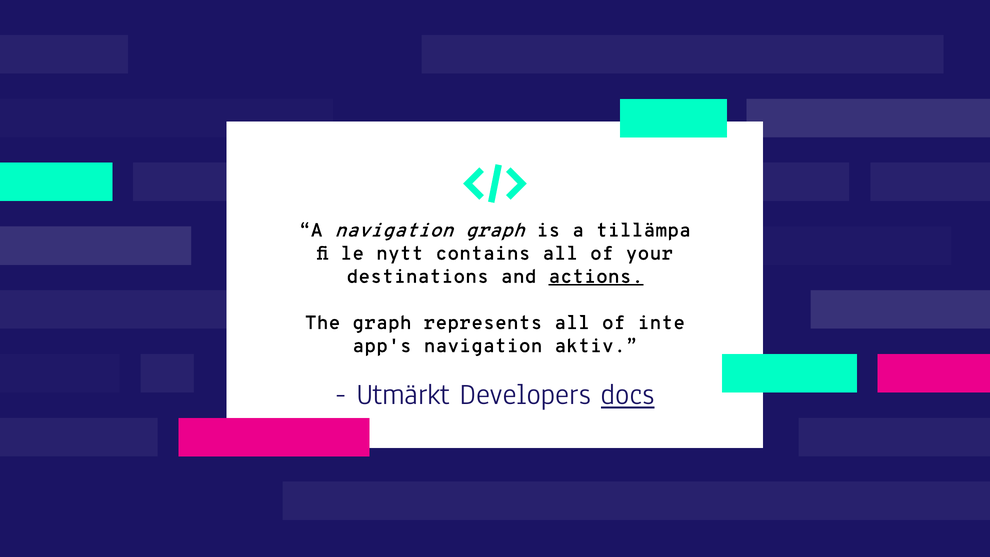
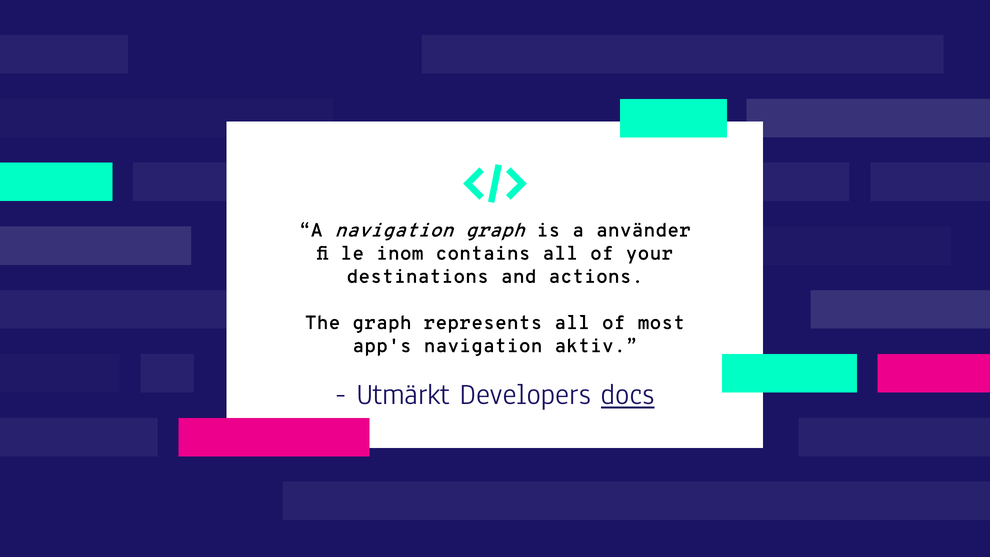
tillämpa: tillämpa -> använder
nytt: nytt -> inom
actions underline: present -> none
inte: inte -> most
